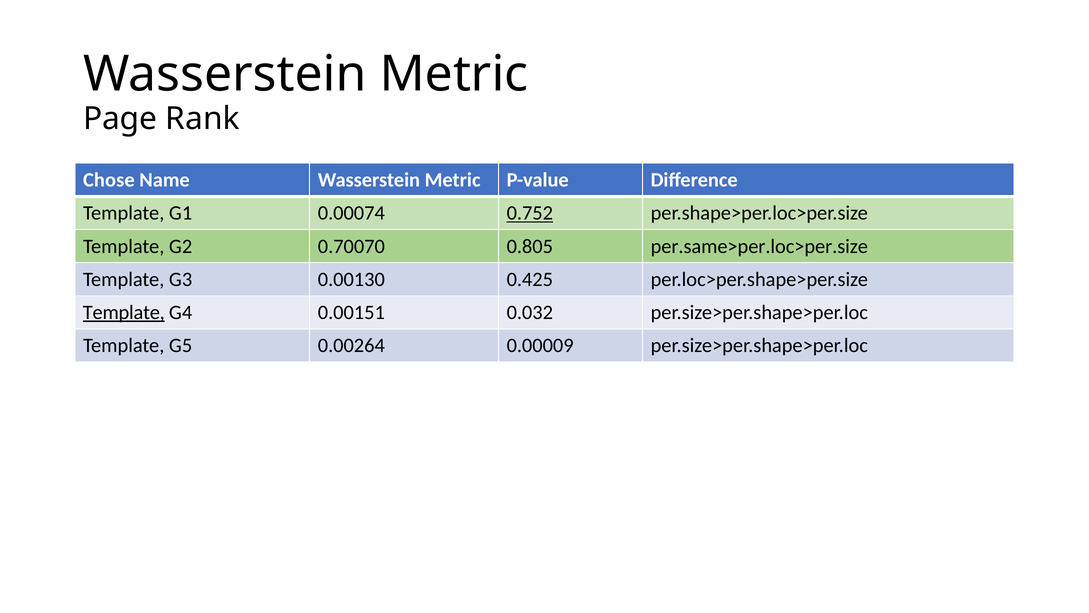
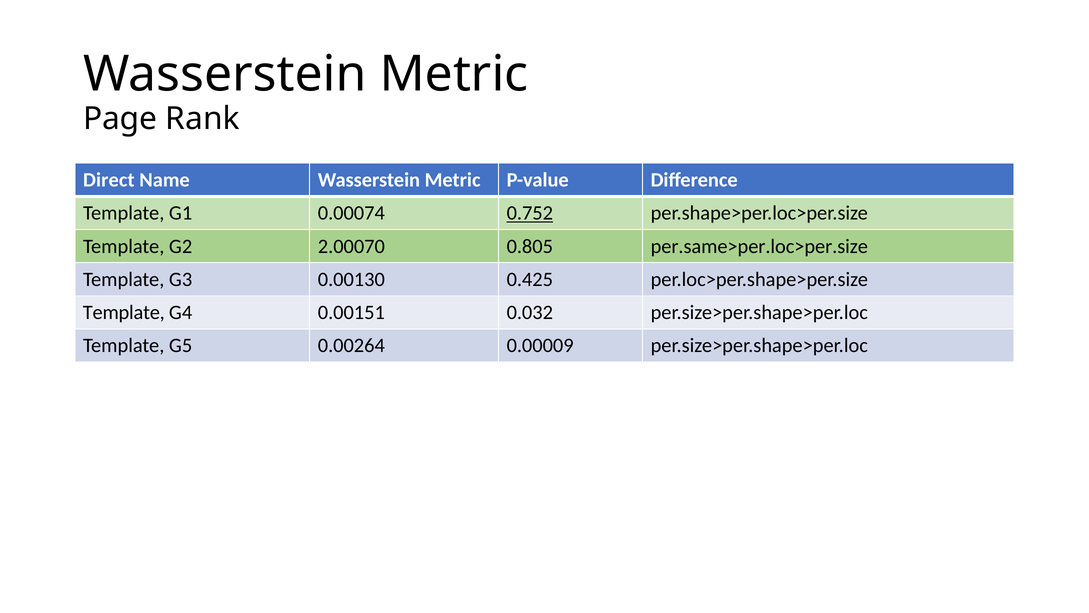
Chose: Chose -> Direct
0.70070: 0.70070 -> 2.00070
Template at (124, 312) underline: present -> none
